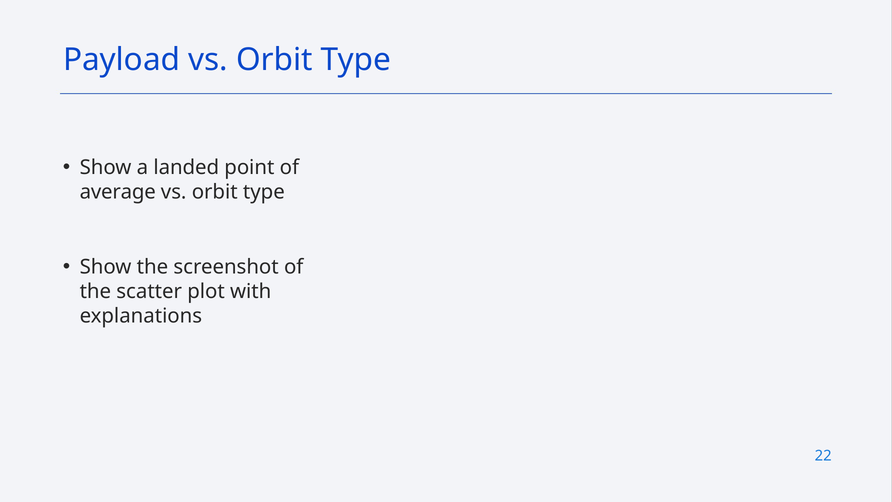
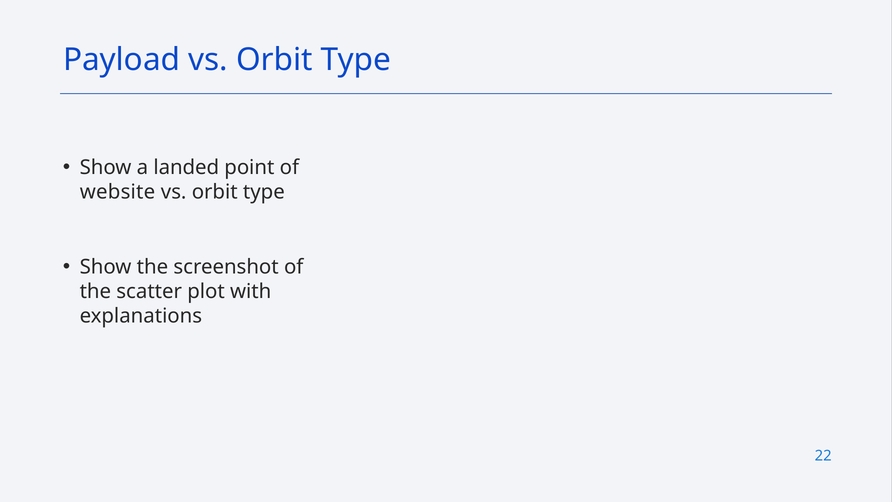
average: average -> website
